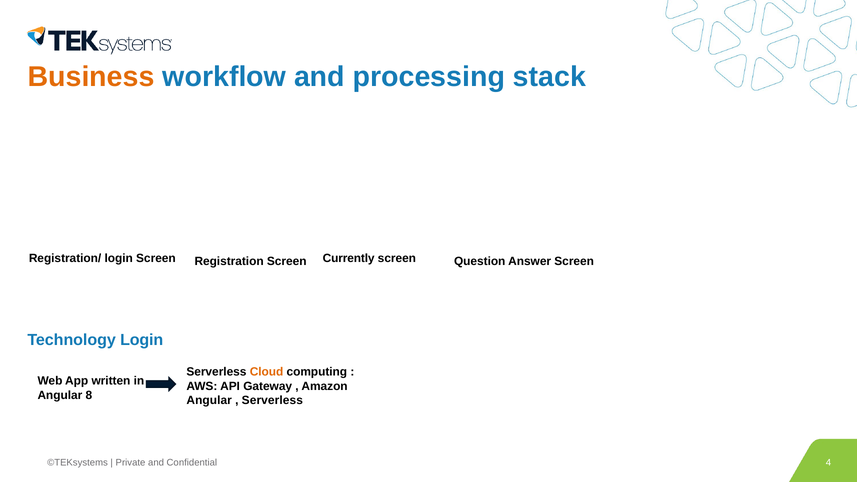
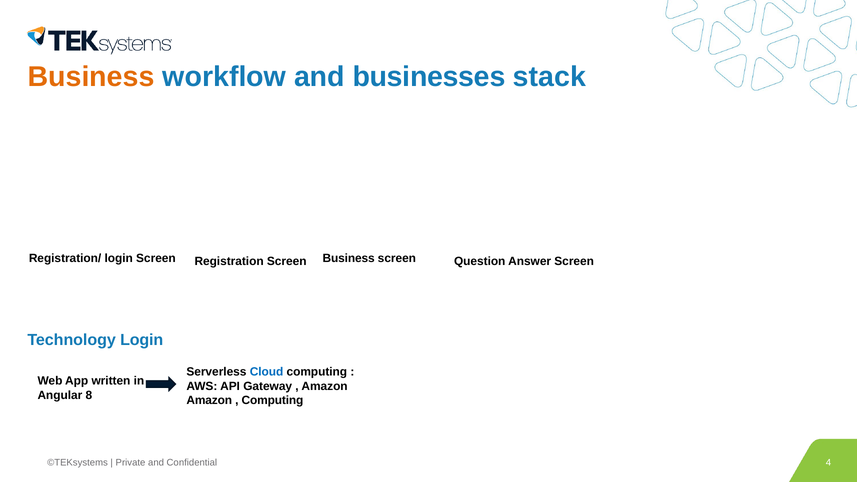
processing: processing -> businesses
Screen Currently: Currently -> Business
Cloud colour: orange -> blue
Angular at (209, 400): Angular -> Amazon
Serverless at (272, 400): Serverless -> Computing
